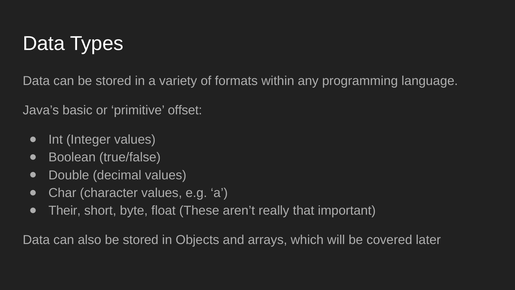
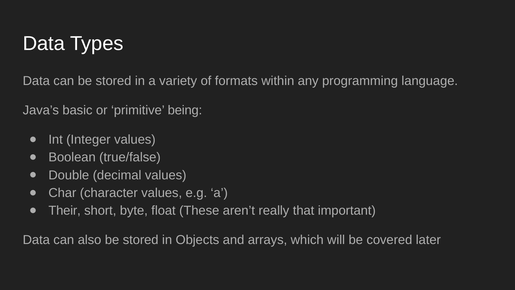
offset: offset -> being
